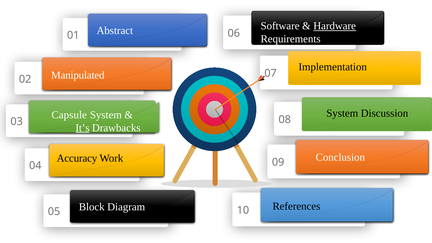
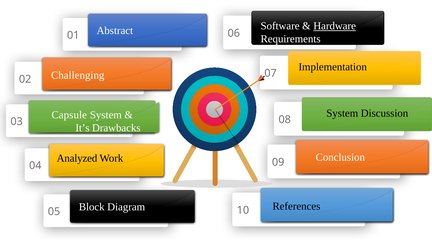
Manipulated: Manipulated -> Challenging
It’s underline: present -> none
Accuracy: Accuracy -> Analyzed
